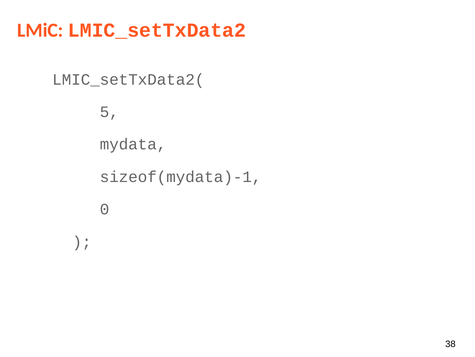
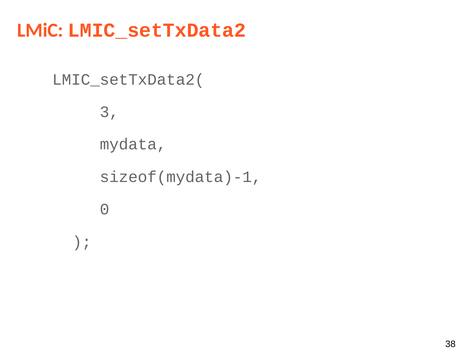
5: 5 -> 3
